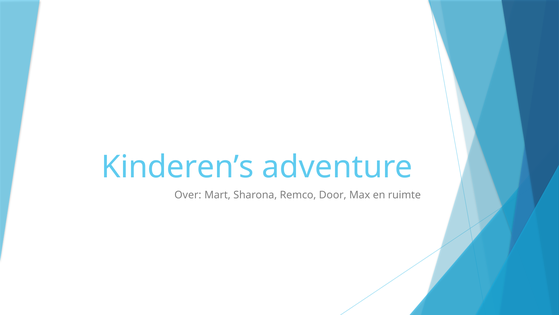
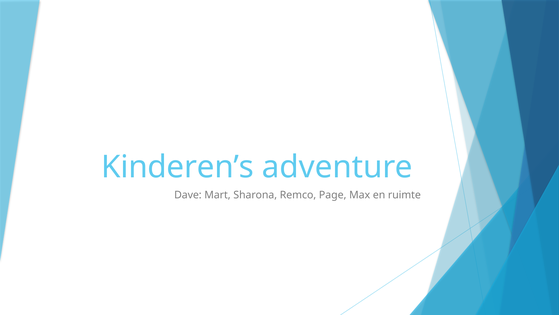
Over: Over -> Dave
Door: Door -> Page
